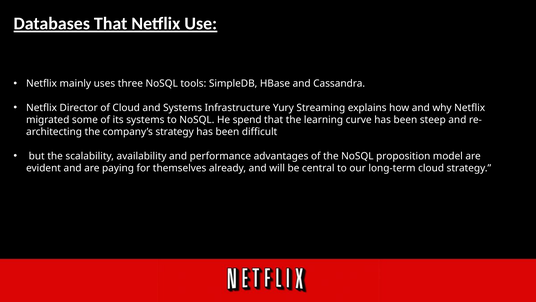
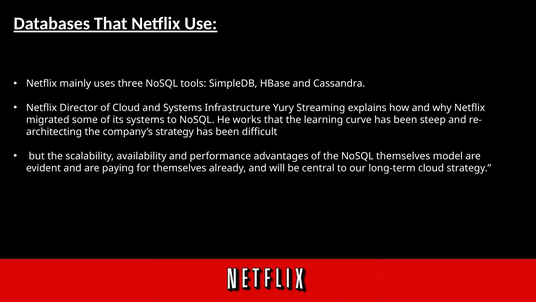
spend: spend -> works
NoSQL proposition: proposition -> themselves
